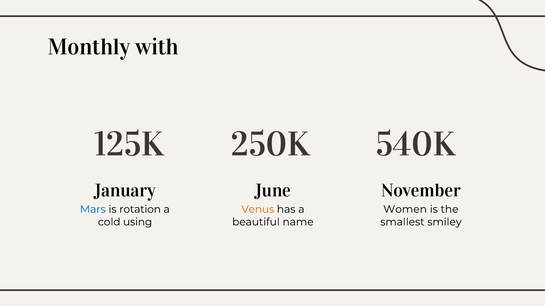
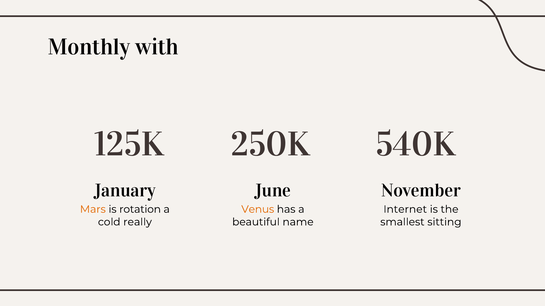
Mars colour: blue -> orange
Women: Women -> Internet
using: using -> really
smiley: smiley -> sitting
